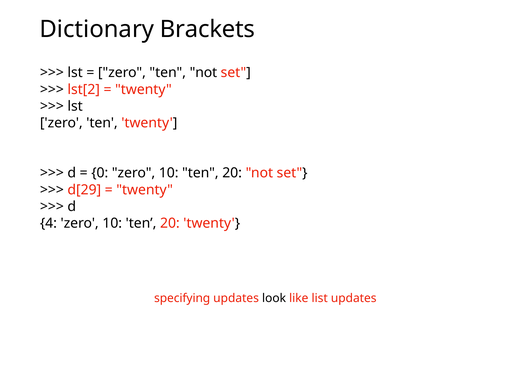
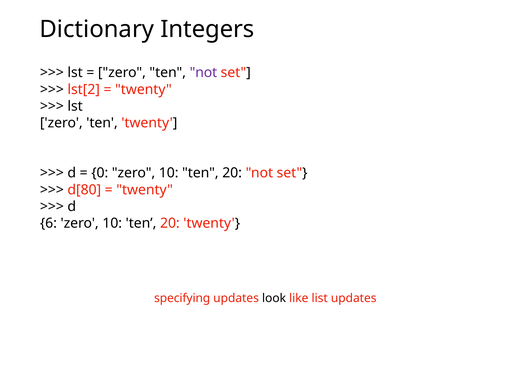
Brackets: Brackets -> Integers
not at (203, 73) colour: black -> purple
d[29: d[29 -> d[80
4: 4 -> 6
